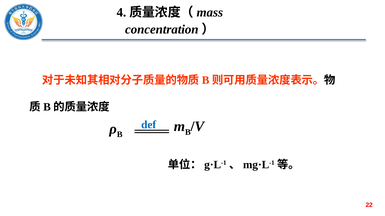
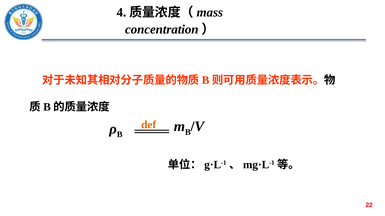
def colour: blue -> orange
